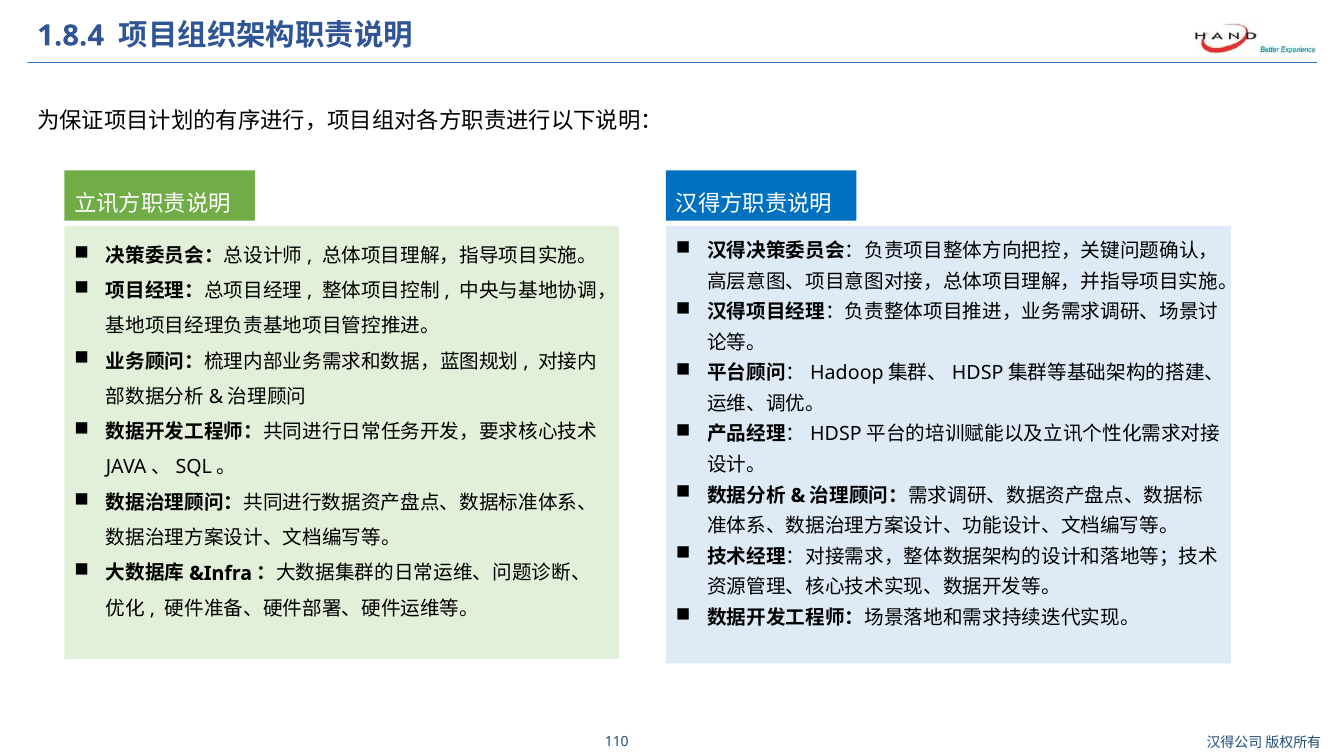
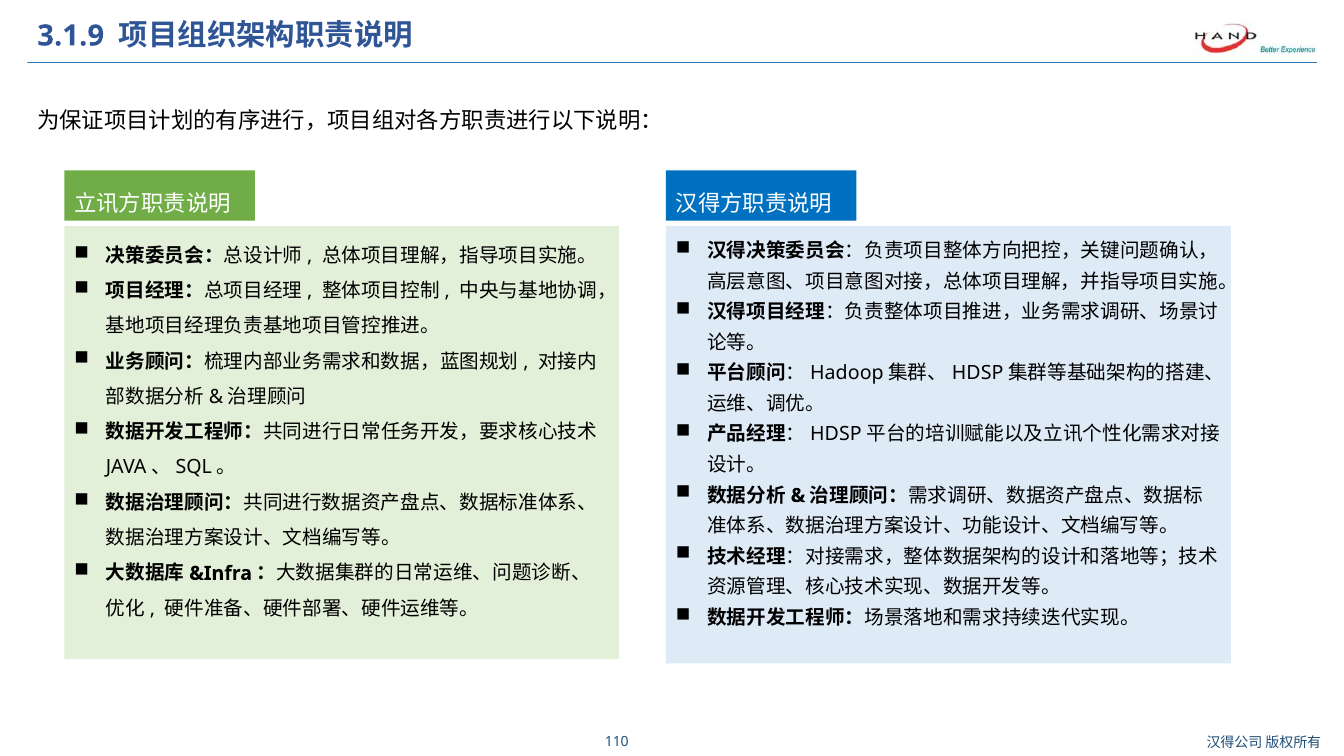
1.8.4: 1.8.4 -> 3.1.9
